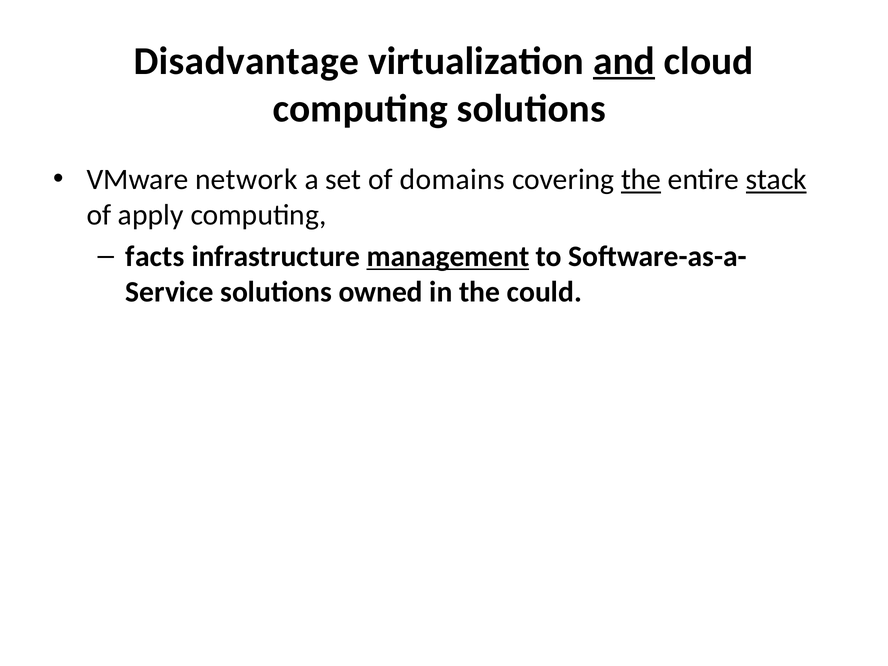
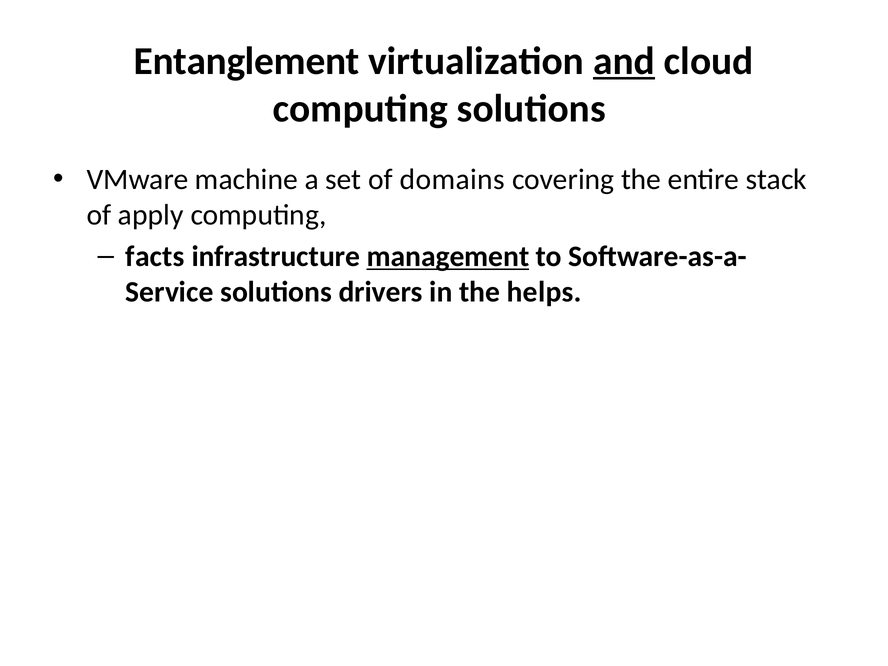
Disadvantage: Disadvantage -> Entanglement
network: network -> machine
the at (641, 180) underline: present -> none
stack underline: present -> none
owned: owned -> drivers
could: could -> helps
